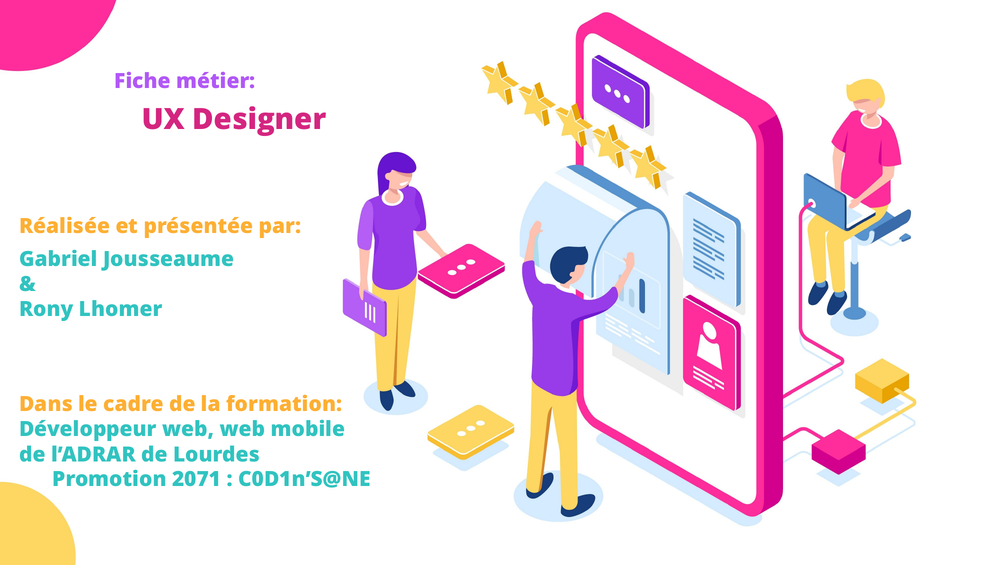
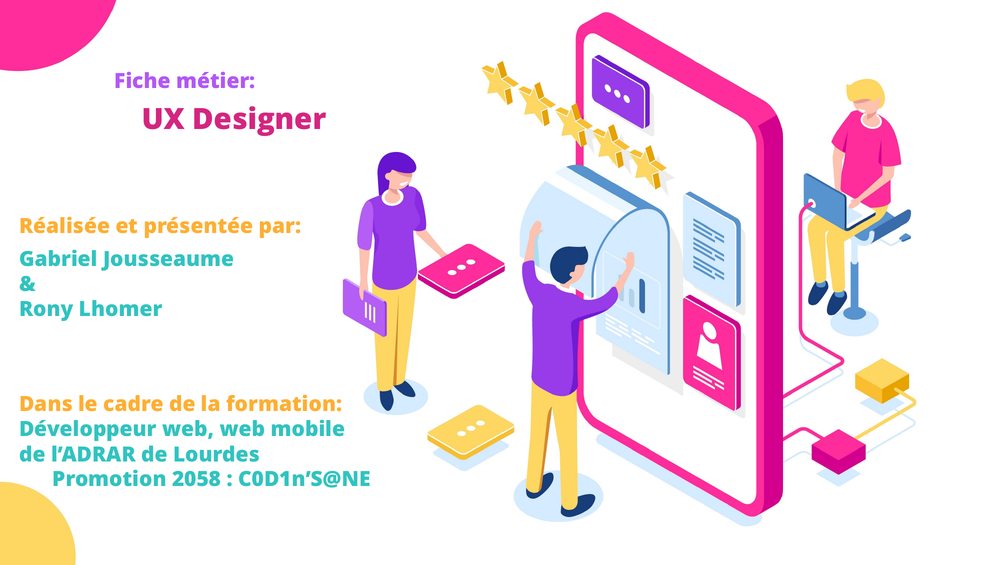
2071: 2071 -> 2058
